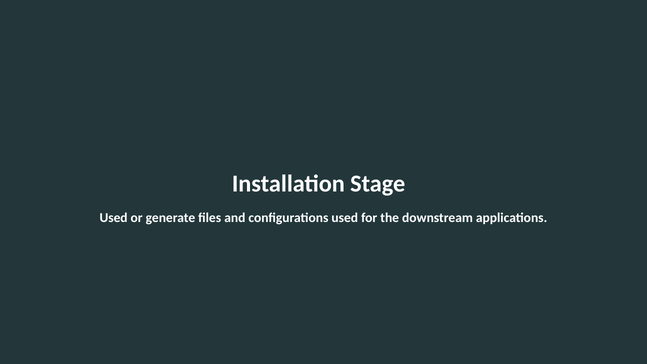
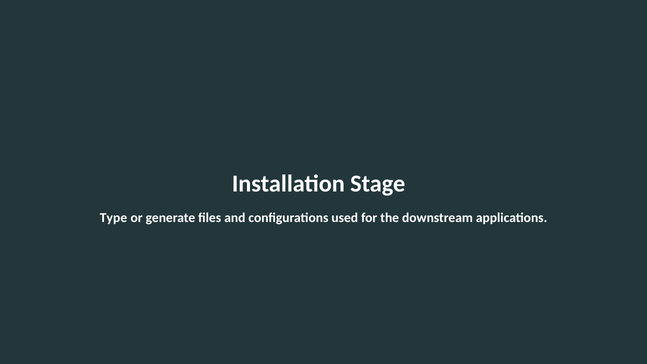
Used at (114, 218): Used -> Type
